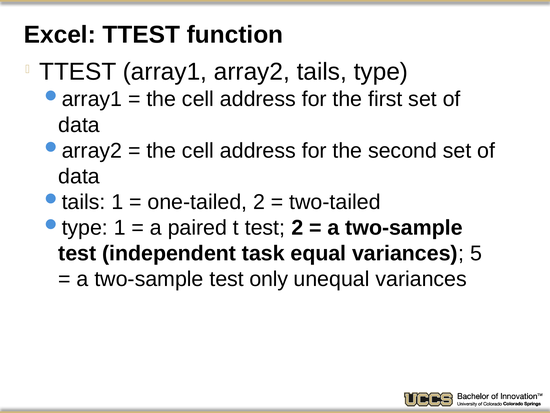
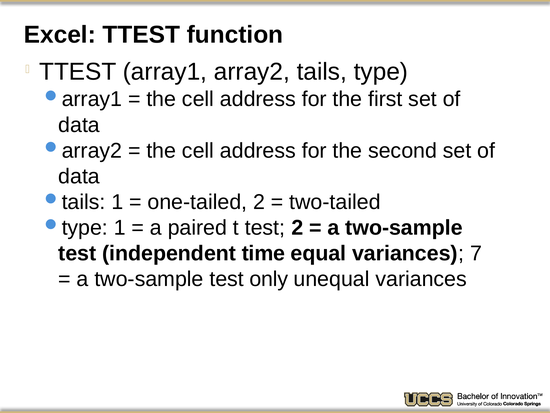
task: task -> time
5: 5 -> 7
